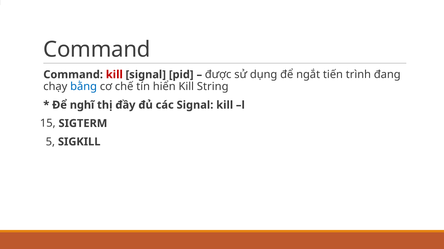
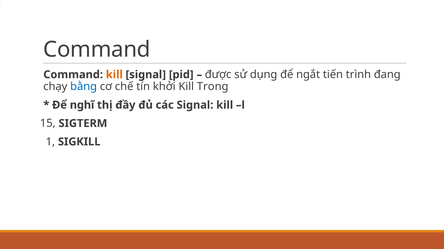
kill at (114, 75) colour: red -> orange
hiển: hiển -> khởi
String: String -> Trong
5: 5 -> 1
